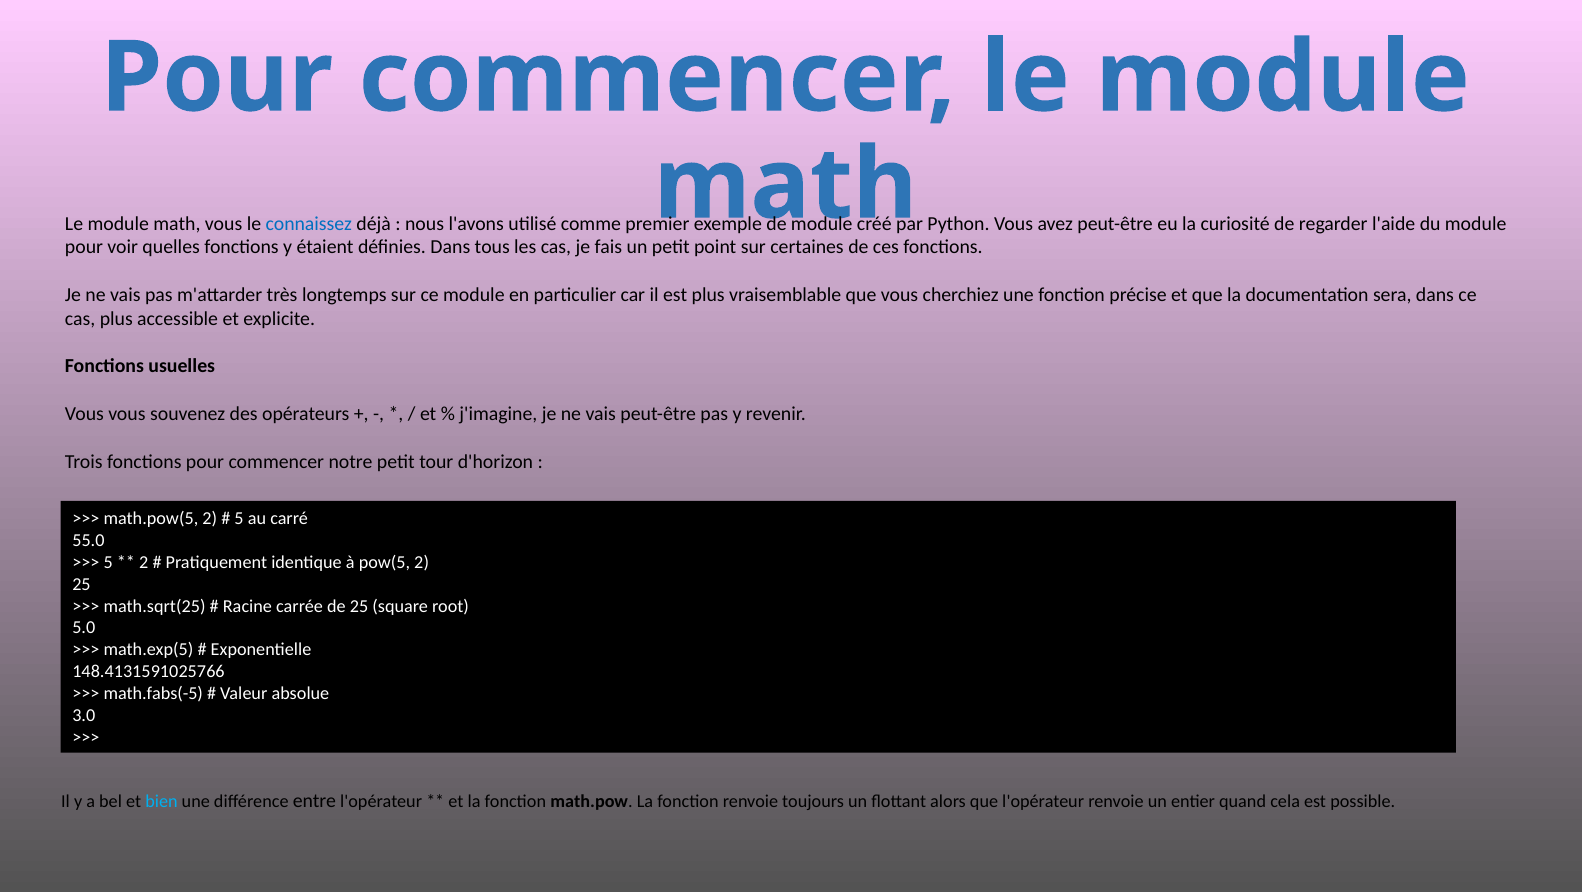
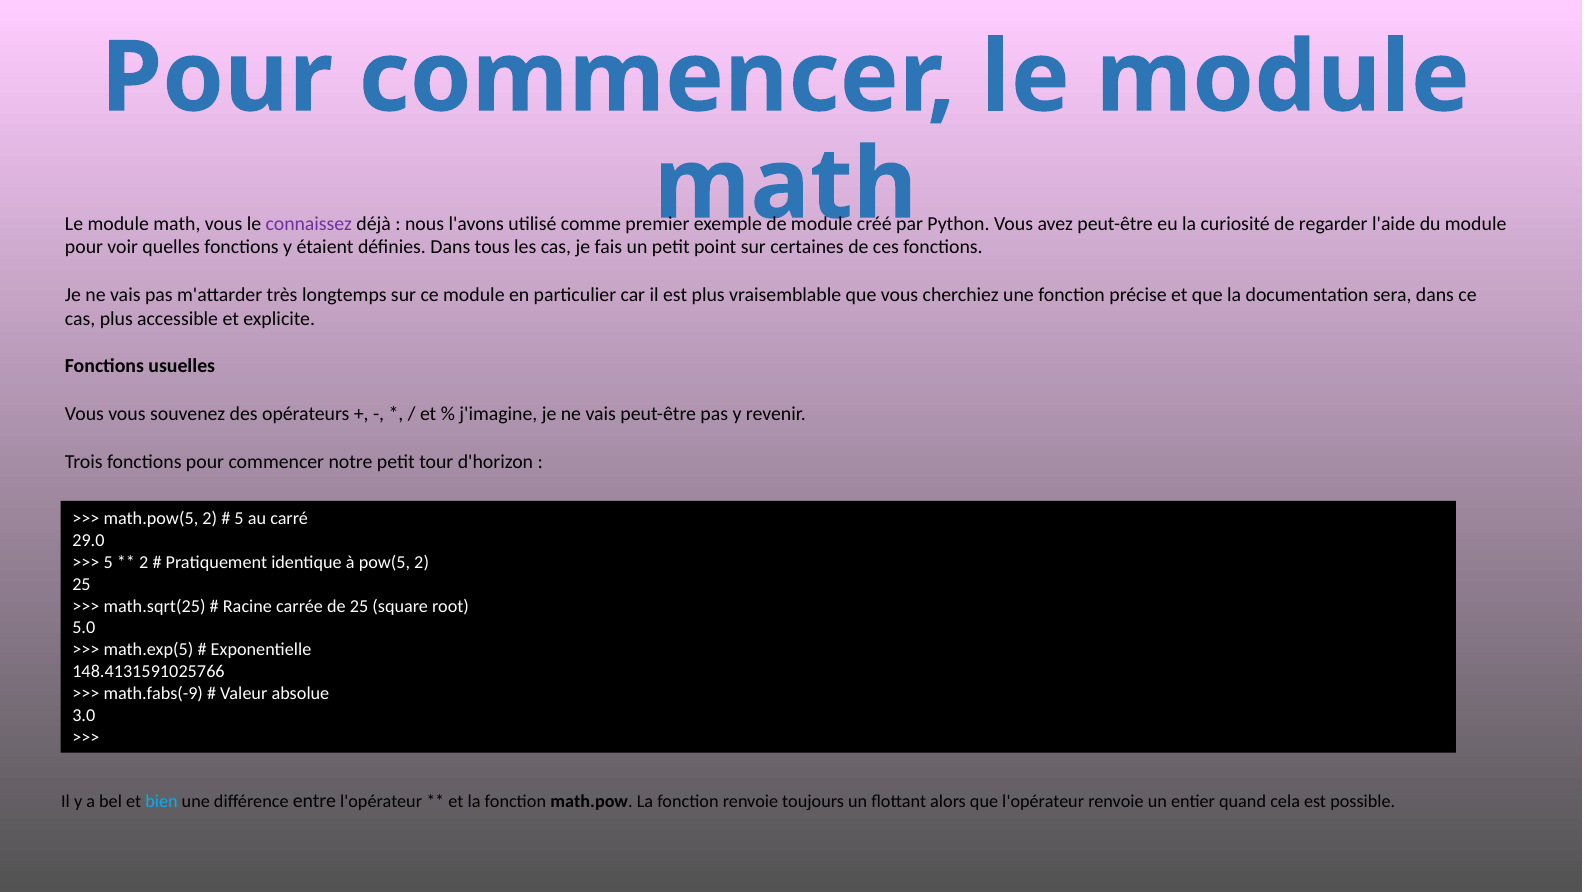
connaissez colour: blue -> purple
55.0: 55.0 -> 29.0
math.fabs(-5: math.fabs(-5 -> math.fabs(-9
